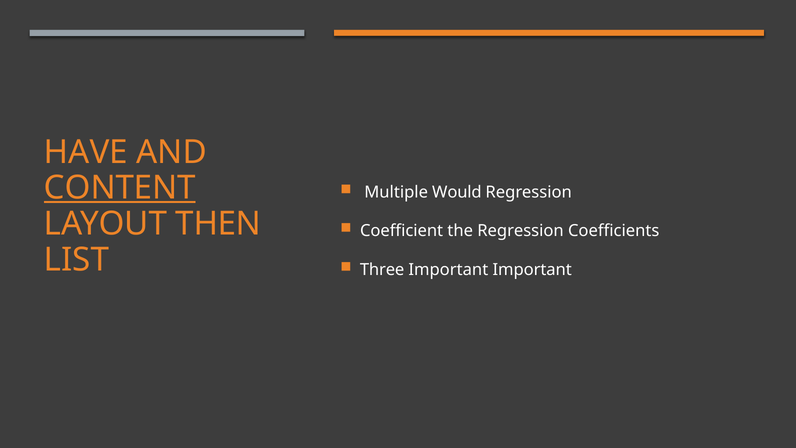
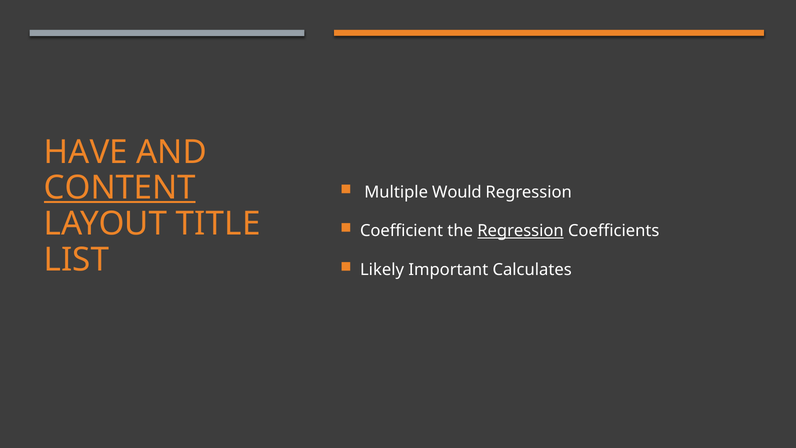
THEN: THEN -> TITLE
Regression at (521, 231) underline: none -> present
Three: Three -> Likely
Important Important: Important -> Calculates
